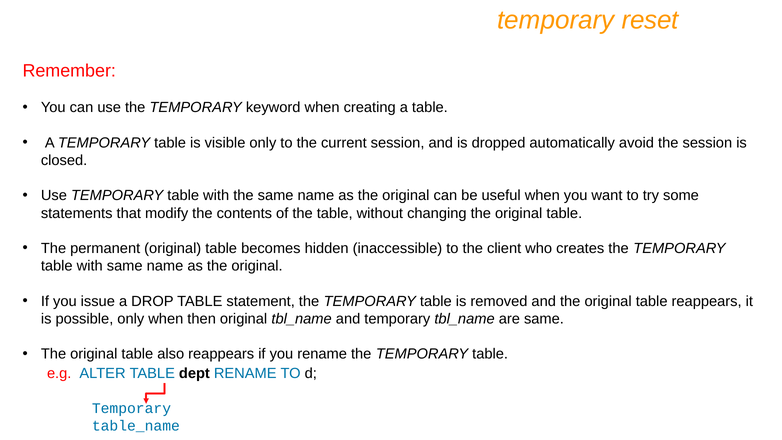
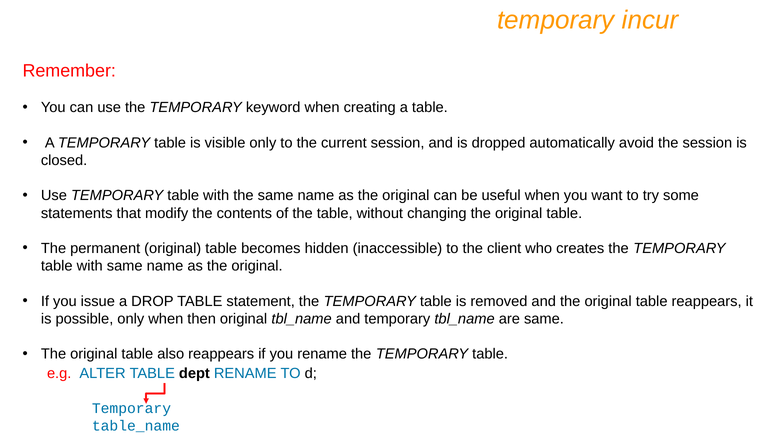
reset: reset -> incur
